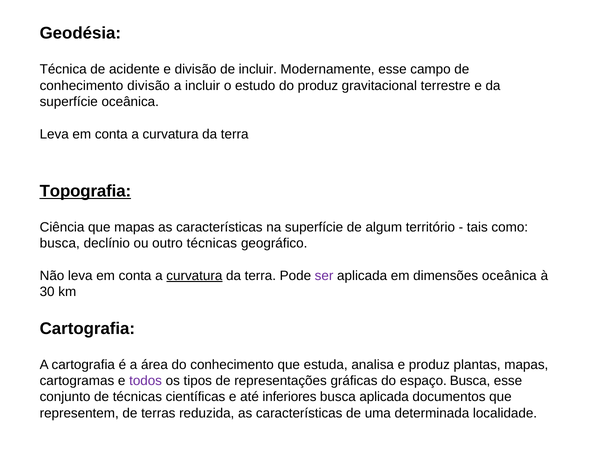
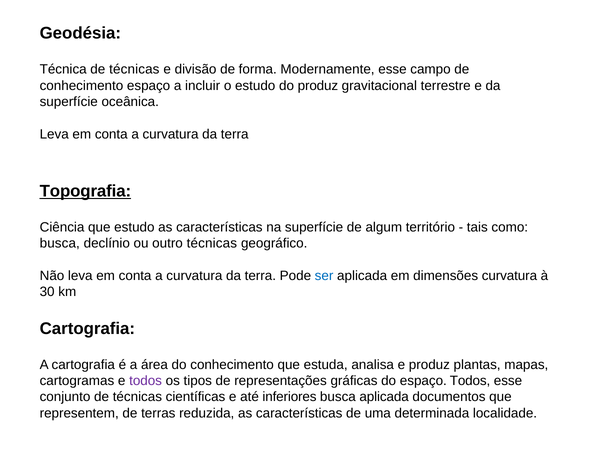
Técnica de acidente: acidente -> técnicas
de incluir: incluir -> forma
conhecimento divisão: divisão -> espaço
que mapas: mapas -> estudo
curvatura at (194, 275) underline: present -> none
ser colour: purple -> blue
dimensões oceânica: oceânica -> curvatura
espaço Busca: Busca -> Todos
